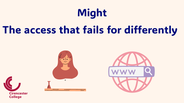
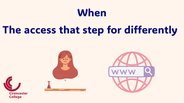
Might: Might -> When
fails: fails -> step
